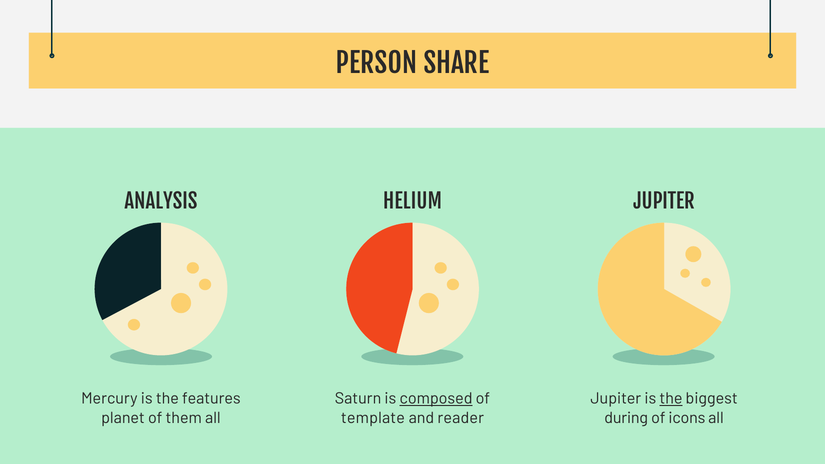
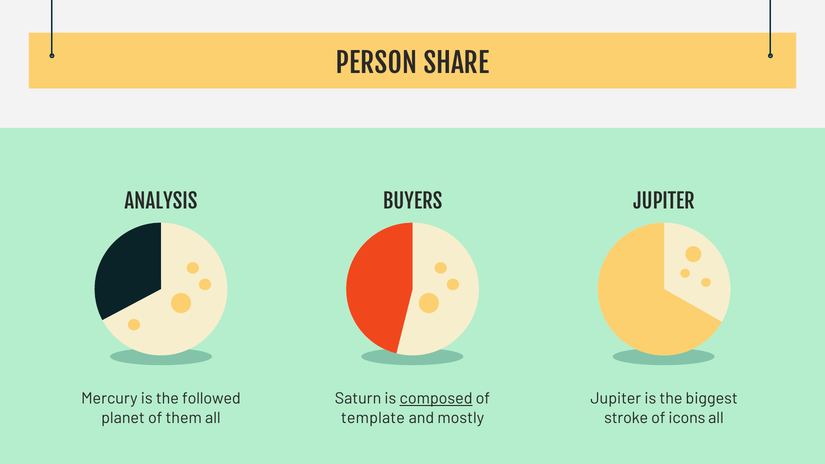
HELIUM: HELIUM -> BUYERS
features: features -> followed
the at (671, 399) underline: present -> none
reader: reader -> mostly
during: during -> stroke
